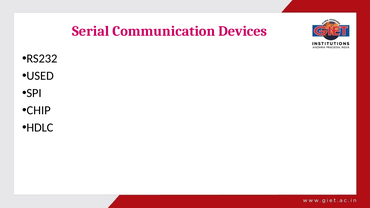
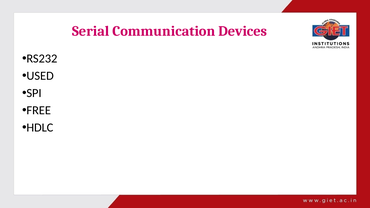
CHIP: CHIP -> FREE
